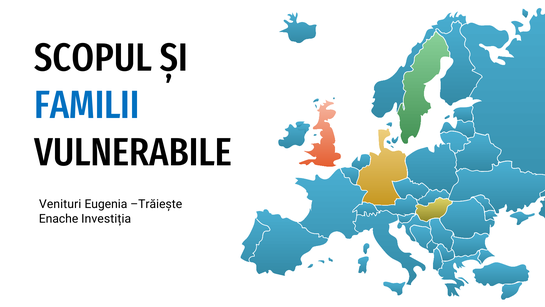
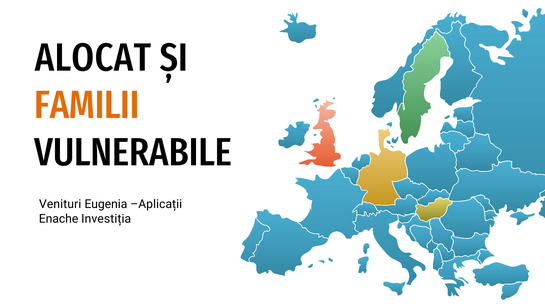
SCOPUL: SCOPUL -> ALOCAT
FAMILII colour: blue -> orange
Trăiește: Trăiește -> Aplicații
